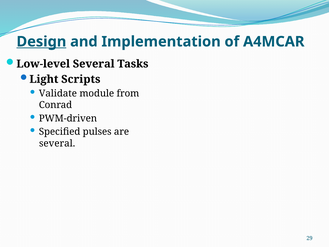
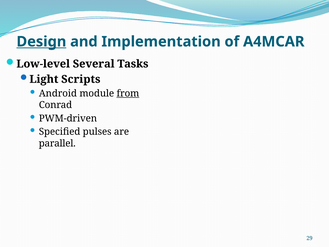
Validate: Validate -> Android
from underline: none -> present
several at (57, 143): several -> parallel
